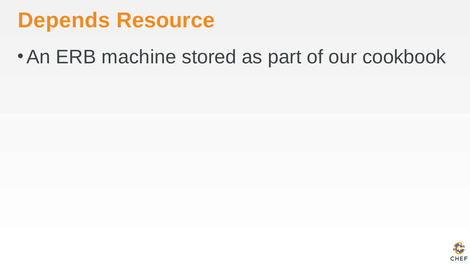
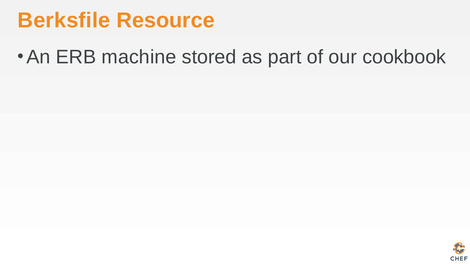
Depends: Depends -> Berksfile
